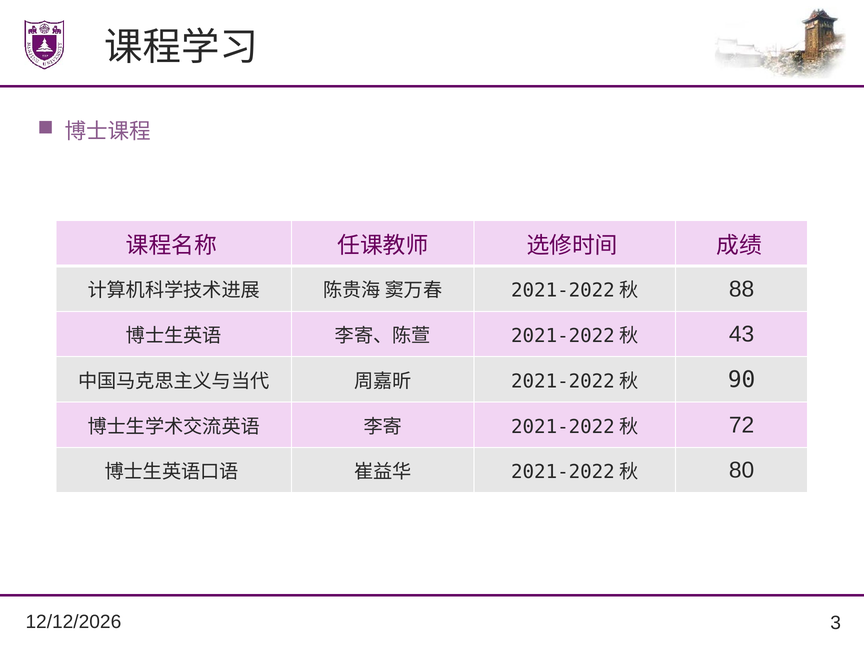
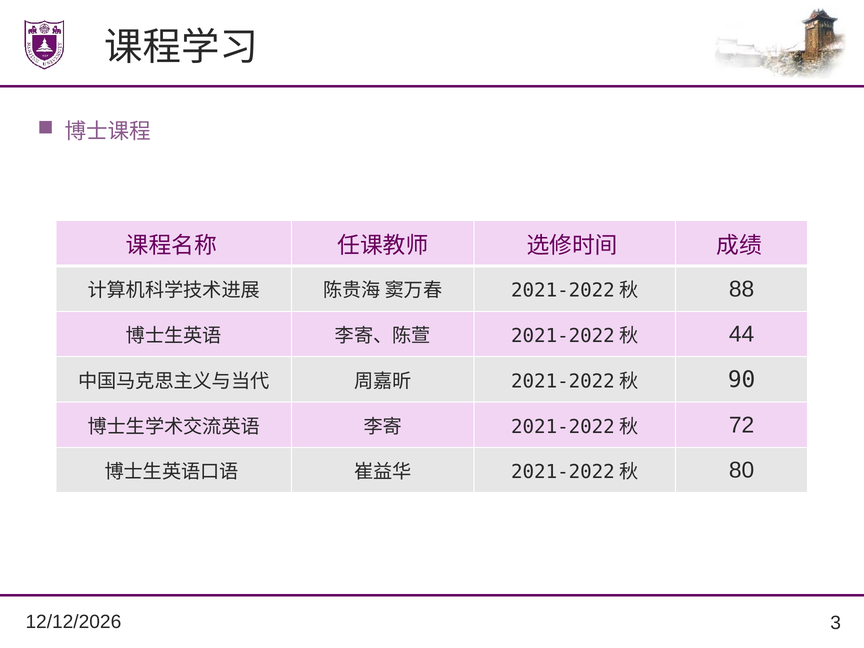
43: 43 -> 44
